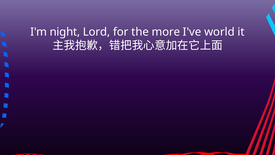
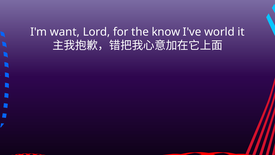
night: night -> want
more: more -> know
